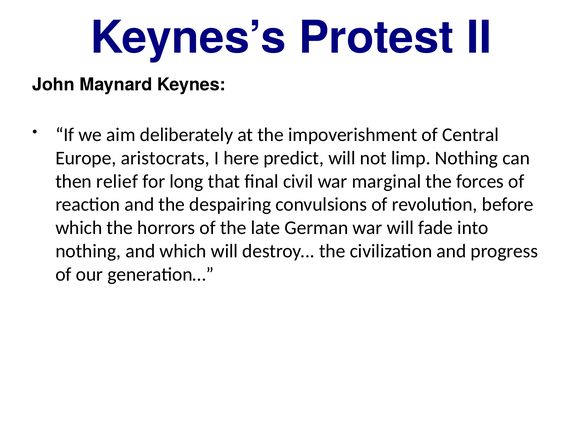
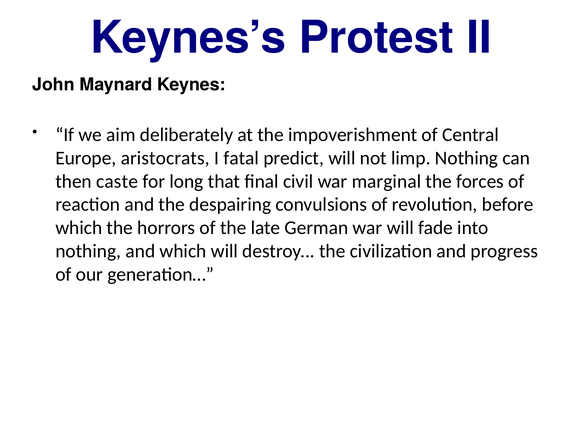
here: here -> fatal
relief: relief -> caste
